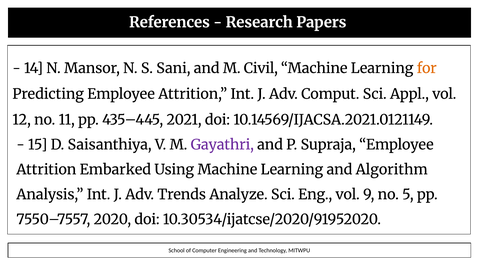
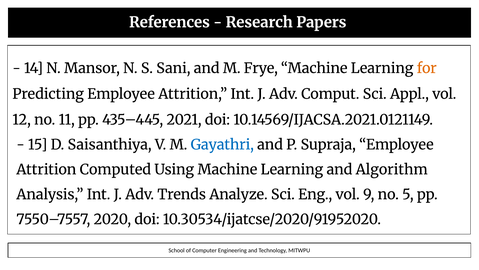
Civil: Civil -> Frye
Gayathri colour: purple -> blue
Embarked: Embarked -> Computed
